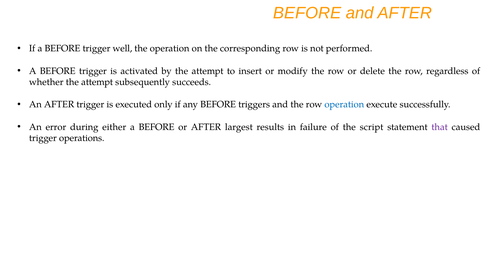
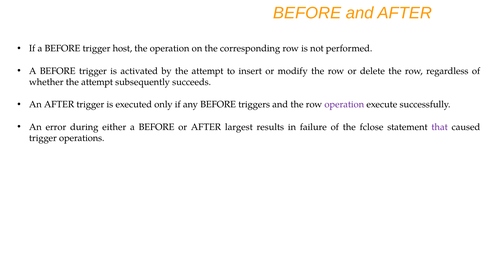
well: well -> host
operation at (344, 105) colour: blue -> purple
script: script -> fclose
